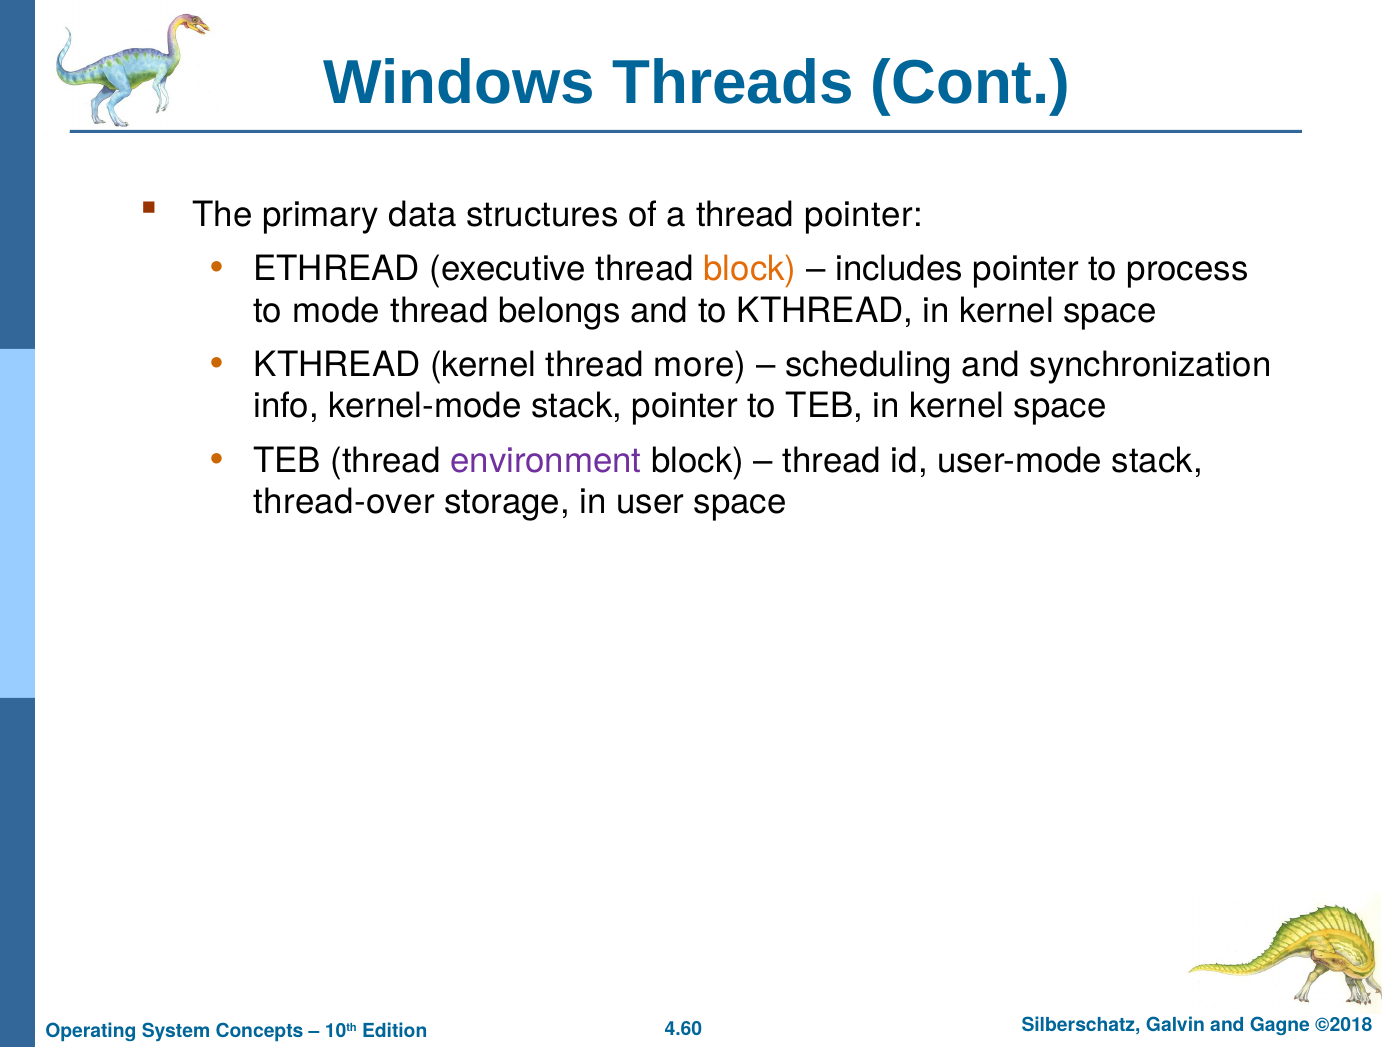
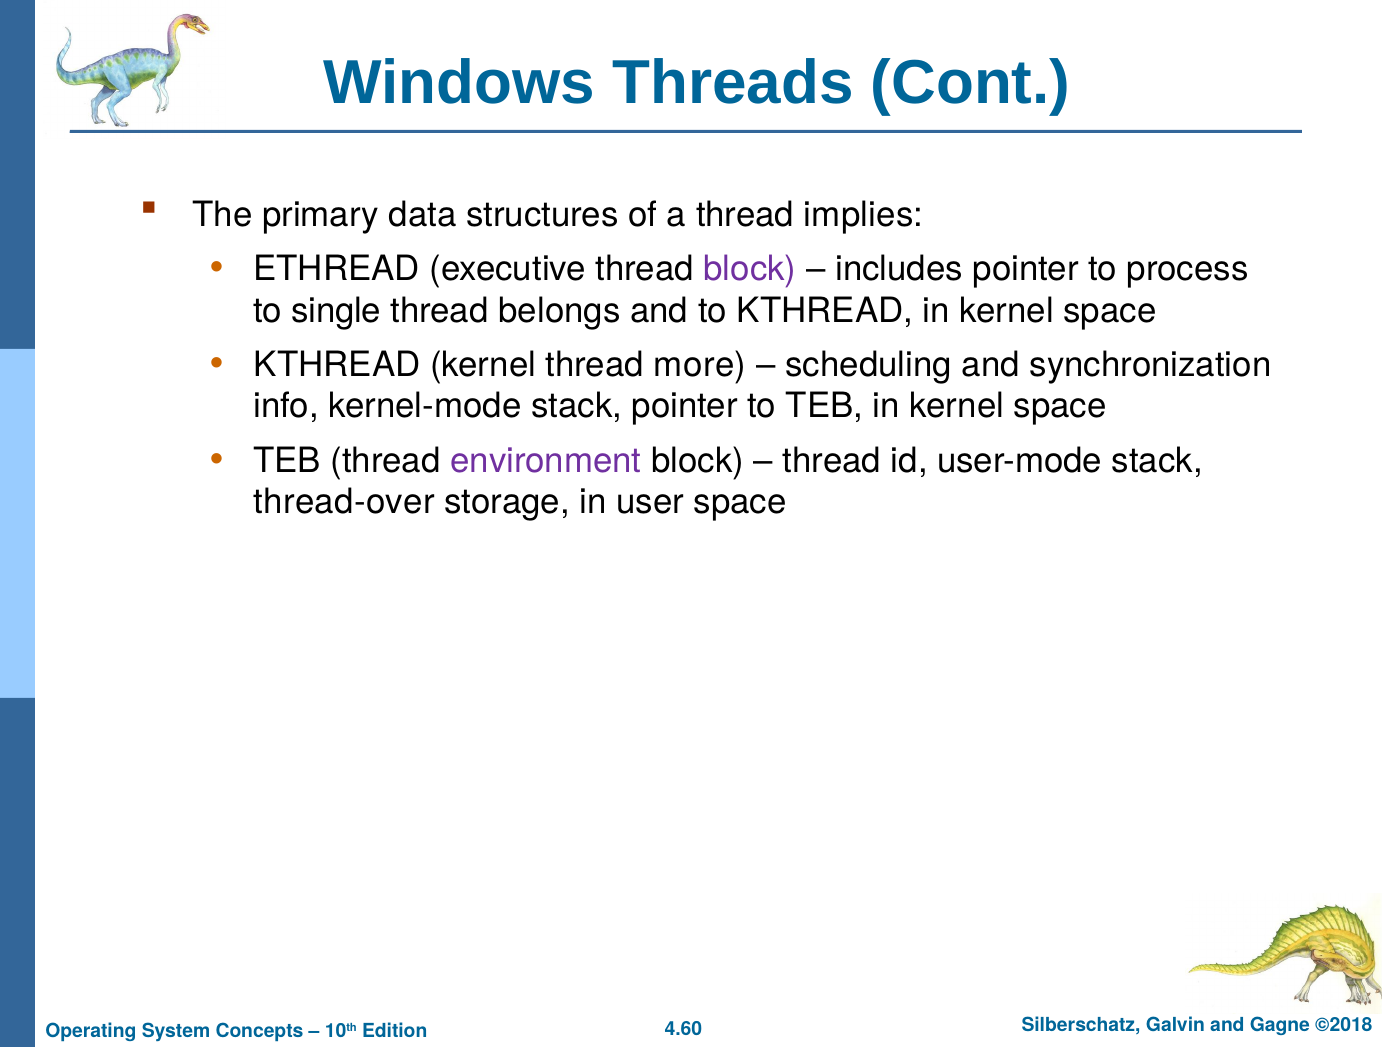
thread pointer: pointer -> implies
block at (750, 268) colour: orange -> purple
mode: mode -> single
